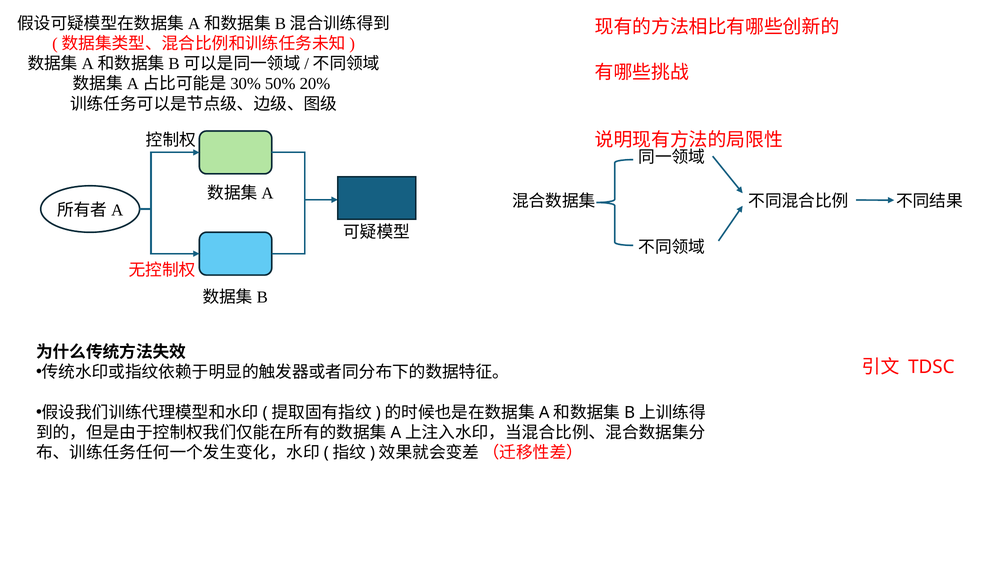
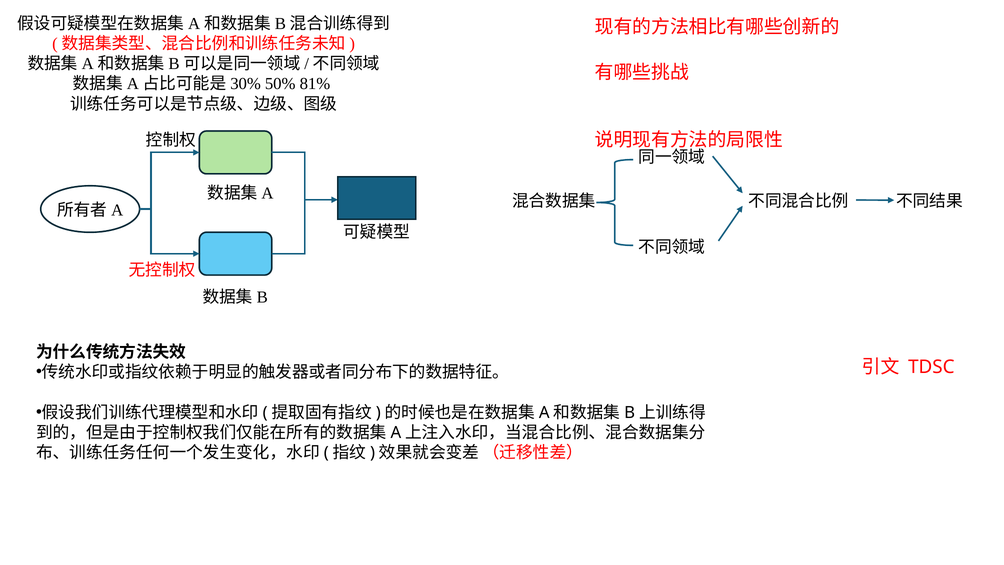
20%: 20% -> 81%
